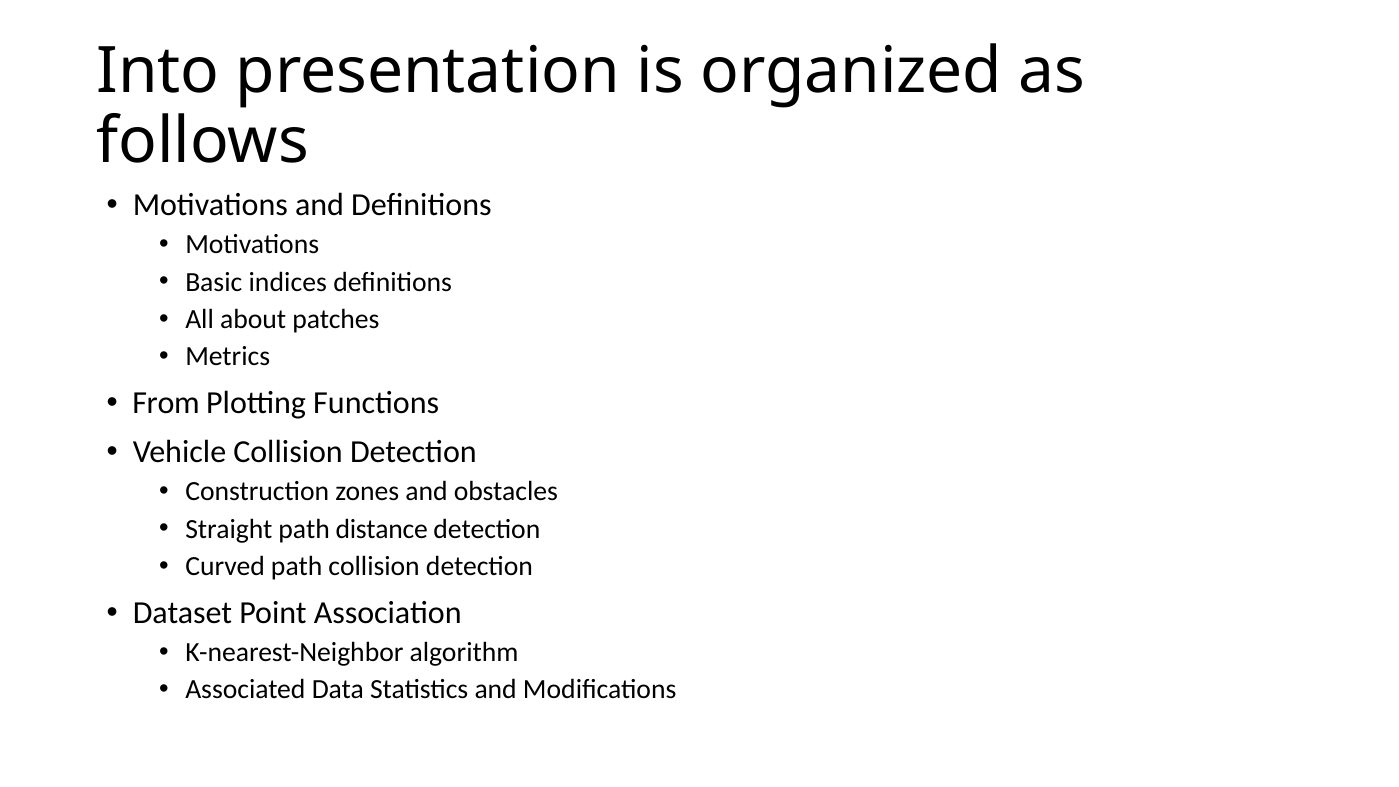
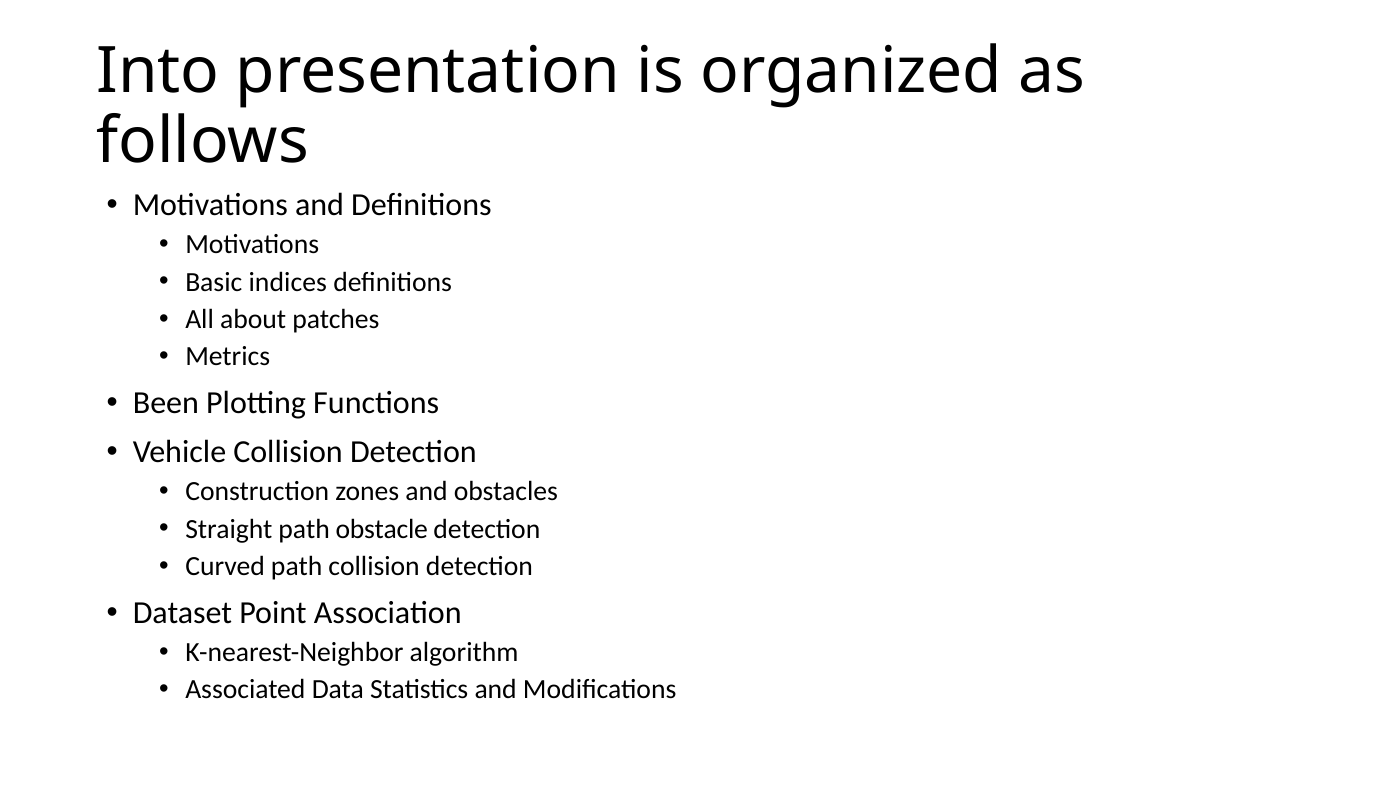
From: From -> Been
distance: distance -> obstacle
